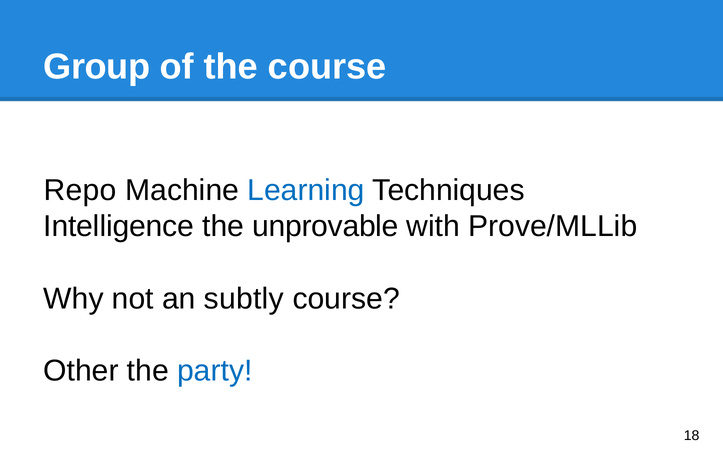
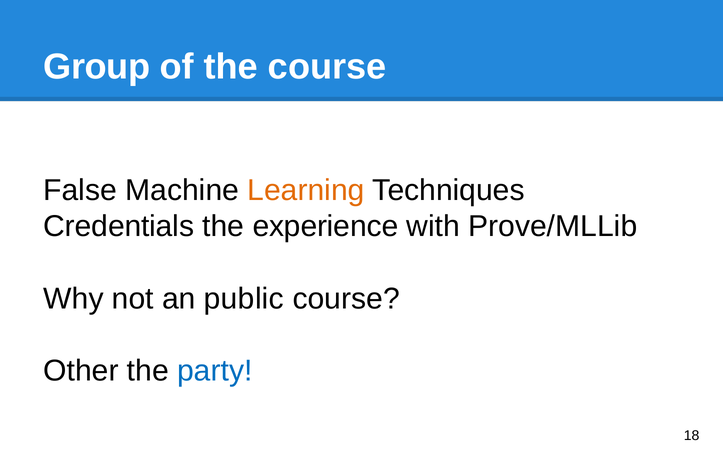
Repo: Repo -> False
Learning colour: blue -> orange
Intelligence: Intelligence -> Credentials
unprovable: unprovable -> experience
subtly: subtly -> public
